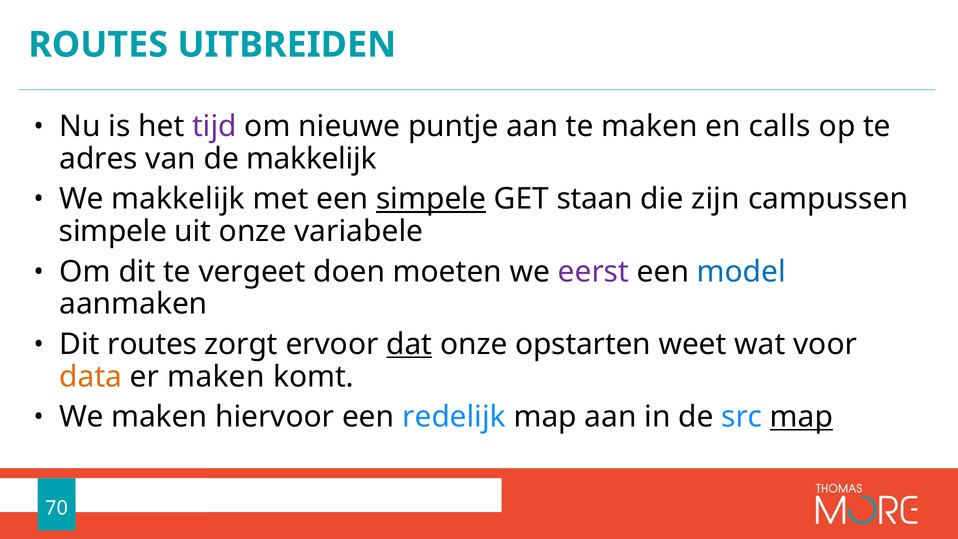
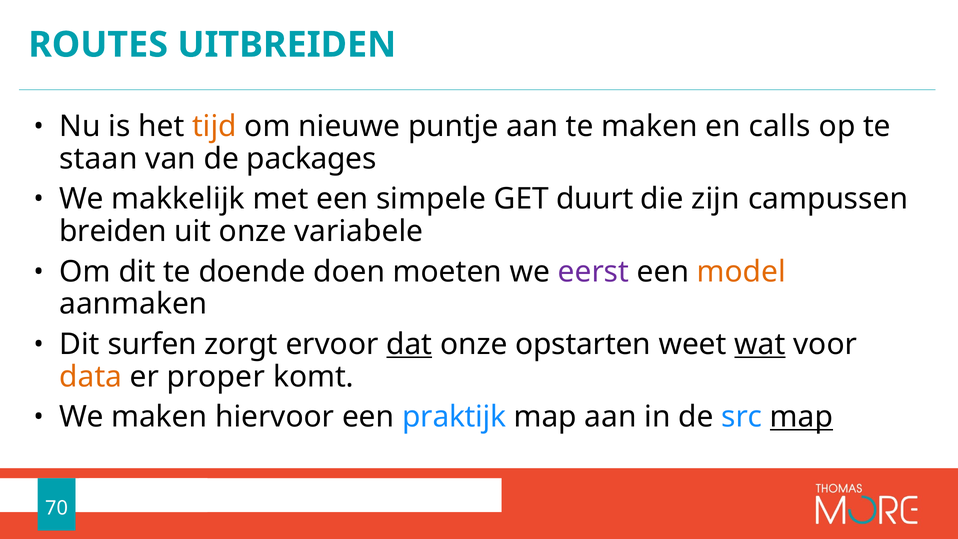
tijd colour: purple -> orange
adres: adres -> staan
de makkelijk: makkelijk -> packages
simpele at (431, 199) underline: present -> none
staan: staan -> duurt
simpele at (113, 231): simpele -> breiden
vergeet: vergeet -> doende
model colour: blue -> orange
Dit routes: routes -> surfen
wat underline: none -> present
er maken: maken -> proper
redelijk: redelijk -> praktijk
